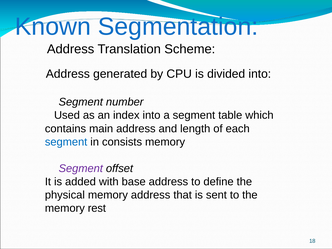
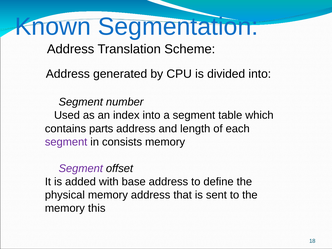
main: main -> parts
segment at (66, 142) colour: blue -> purple
rest: rest -> this
